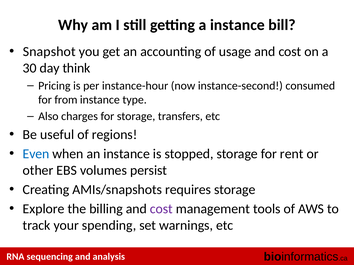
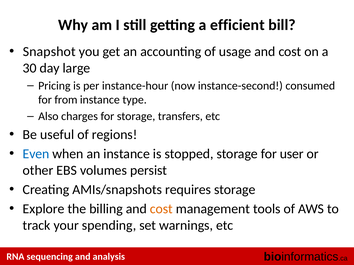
a instance: instance -> efficient
think: think -> large
rent: rent -> user
cost at (161, 209) colour: purple -> orange
